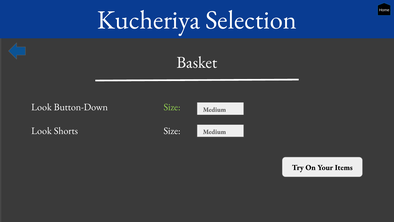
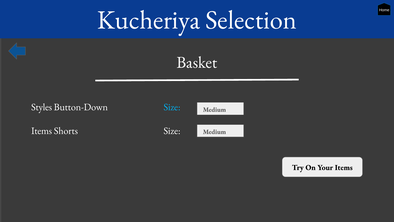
Look at (41, 107): Look -> Styles
Size at (172, 107) colour: light green -> light blue
Look at (41, 131): Look -> Items
